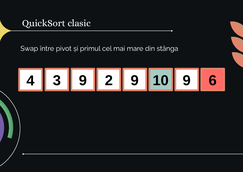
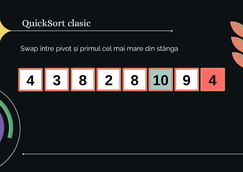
3 9: 9 -> 8
2 9: 9 -> 8
9 6: 6 -> 4
